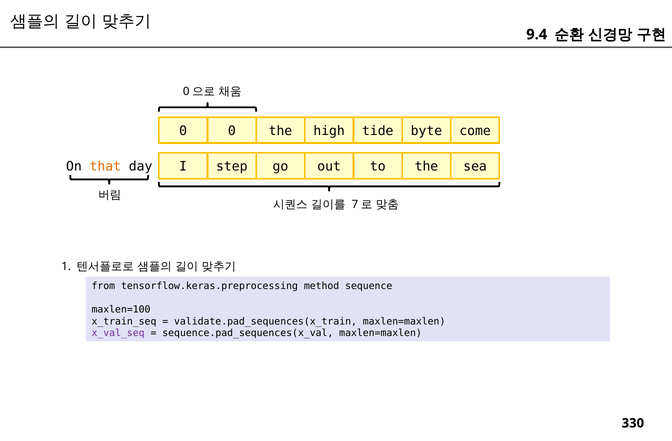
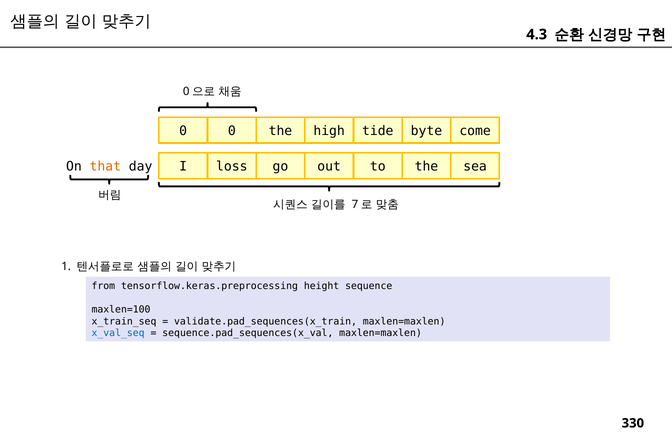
9.4: 9.4 -> 4.3
step: step -> loss
method: method -> height
x_val_seq colour: purple -> blue
